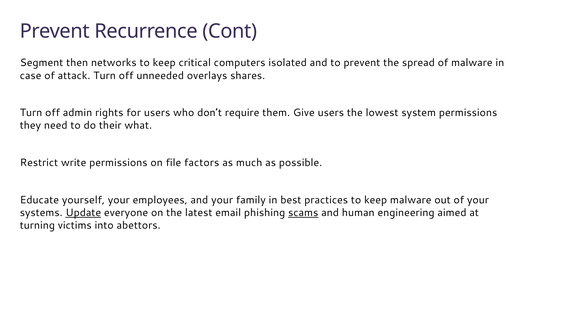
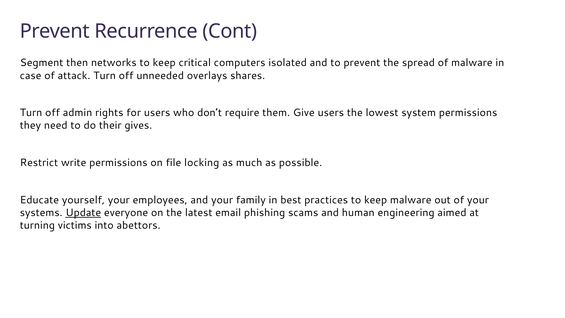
what: what -> gives
factors: factors -> locking
scams underline: present -> none
